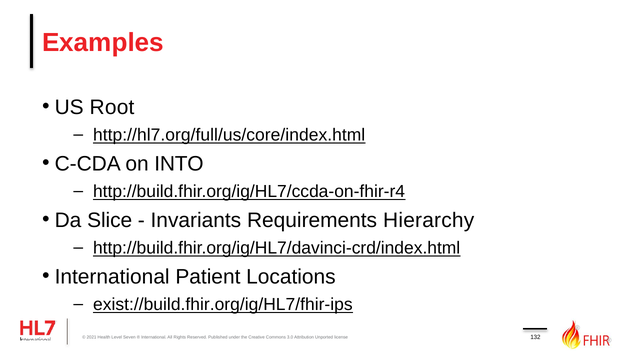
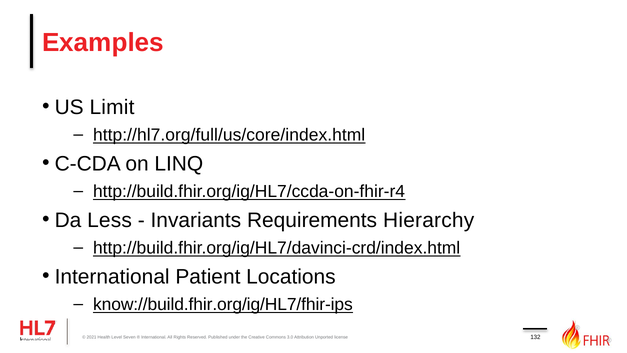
Root: Root -> Limit
INTO: INTO -> LINQ
Slice: Slice -> Less
exist://build.fhir.org/ig/HL7/fhir-ips: exist://build.fhir.org/ig/HL7/fhir-ips -> know://build.fhir.org/ig/HL7/fhir-ips
